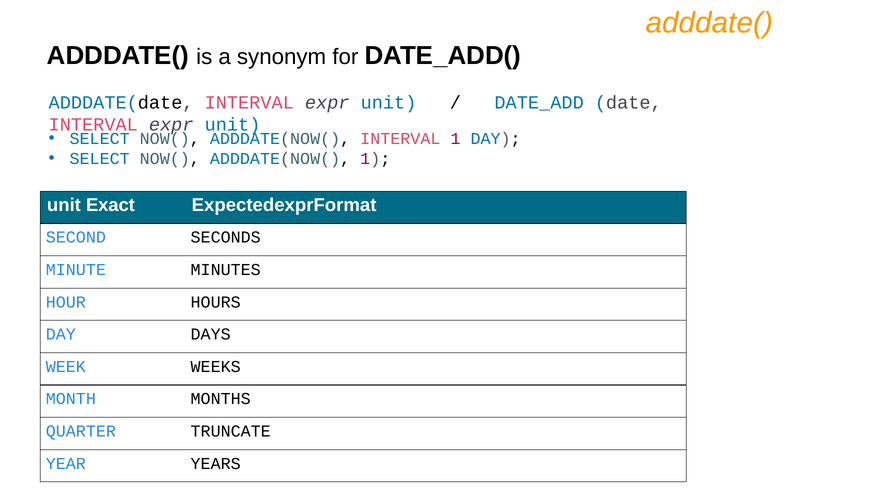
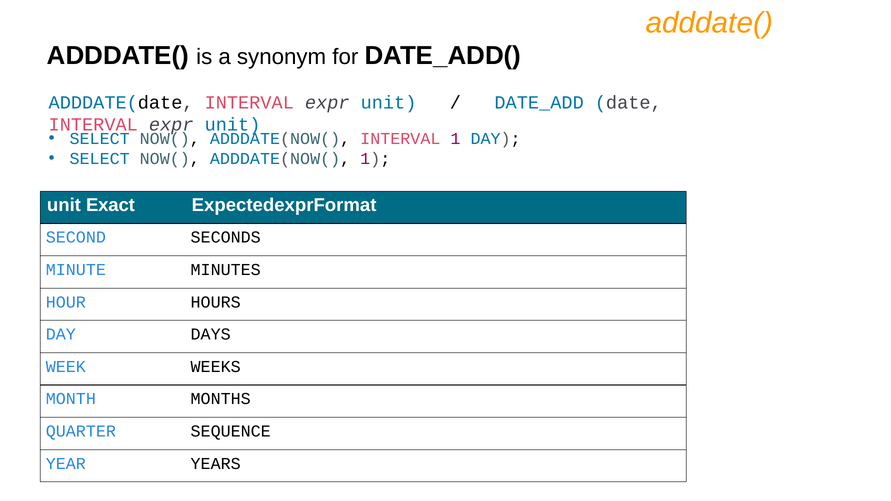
TRUNCATE: TRUNCATE -> SEQUENCE
